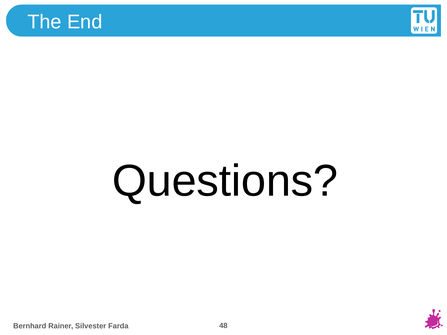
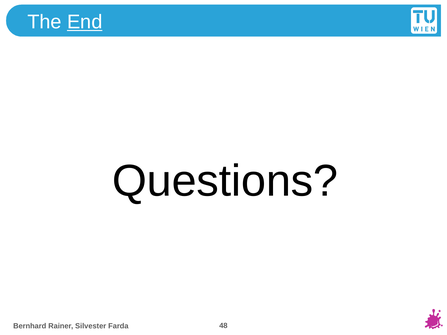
End underline: none -> present
